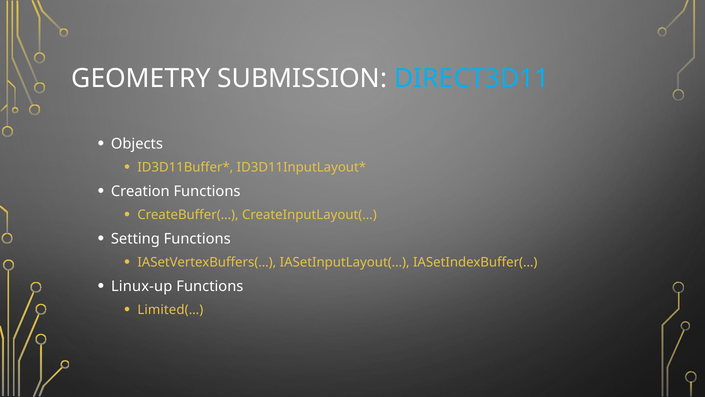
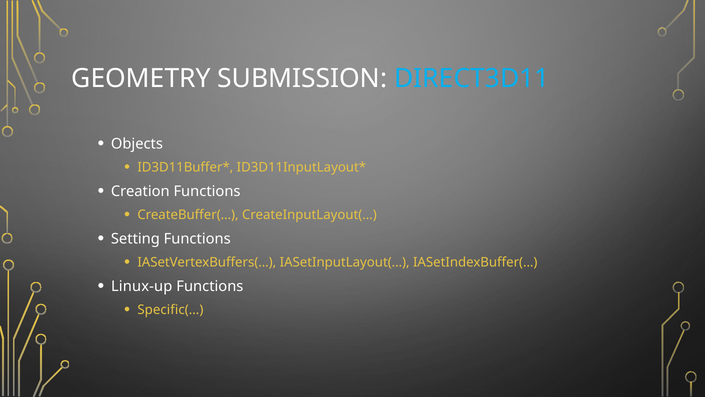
Limited(…: Limited(… -> Specific(…
